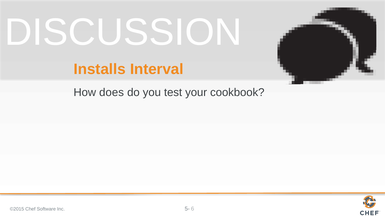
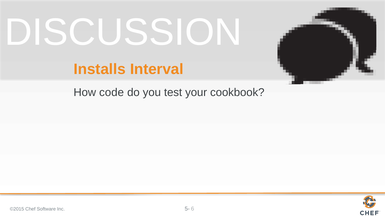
does: does -> code
